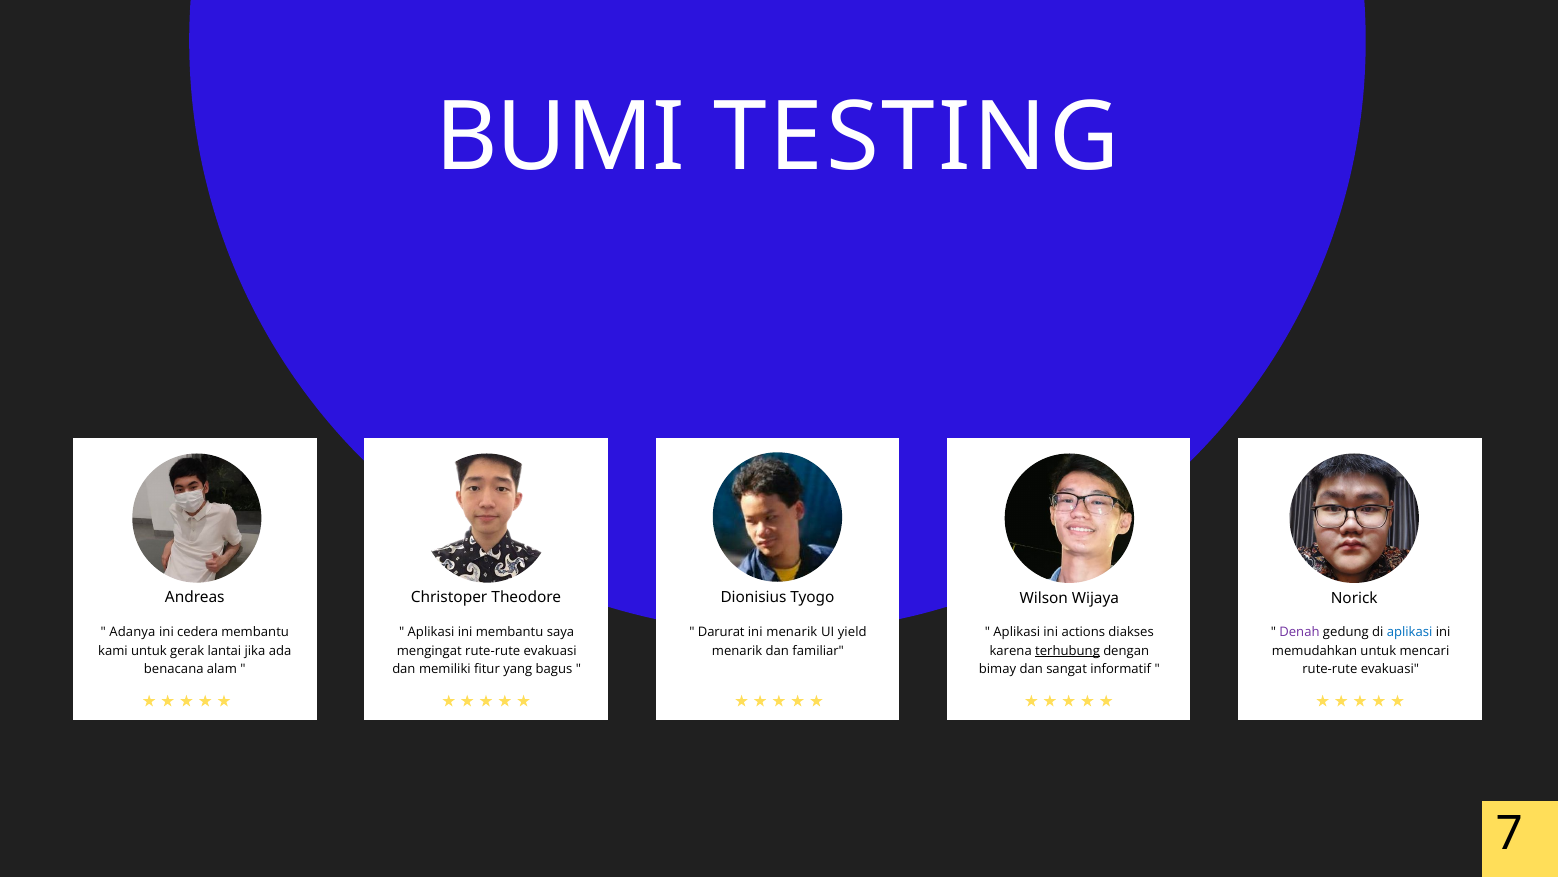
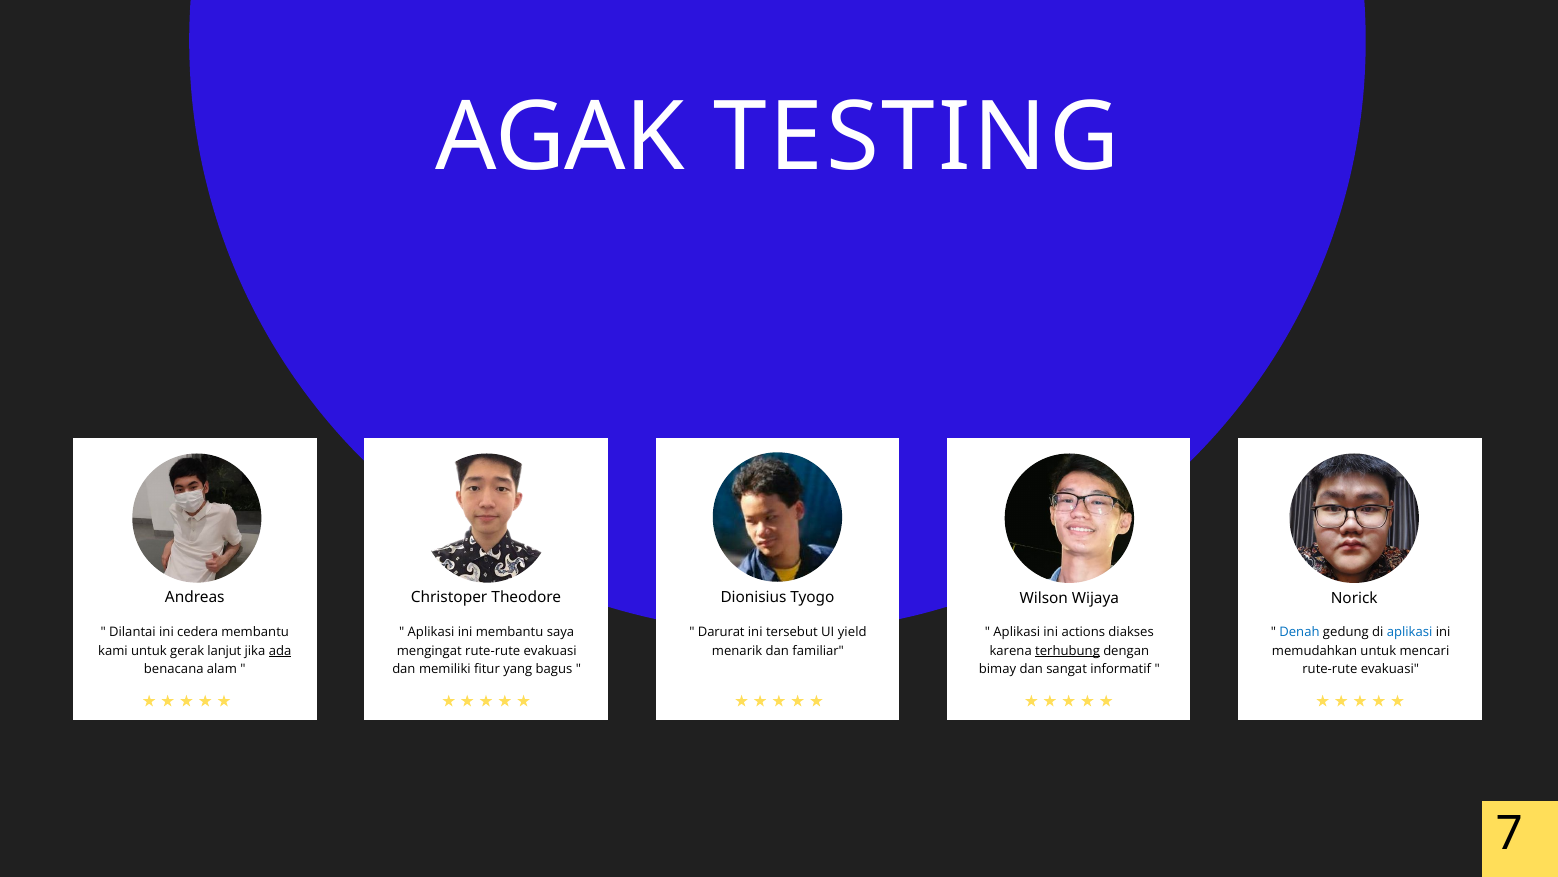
BUMI: BUMI -> AGAK
Adanya: Adanya -> Dilantai
ini menarik: menarik -> tersebut
Denah colour: purple -> blue
lantai: lantai -> lanjut
ada underline: none -> present
